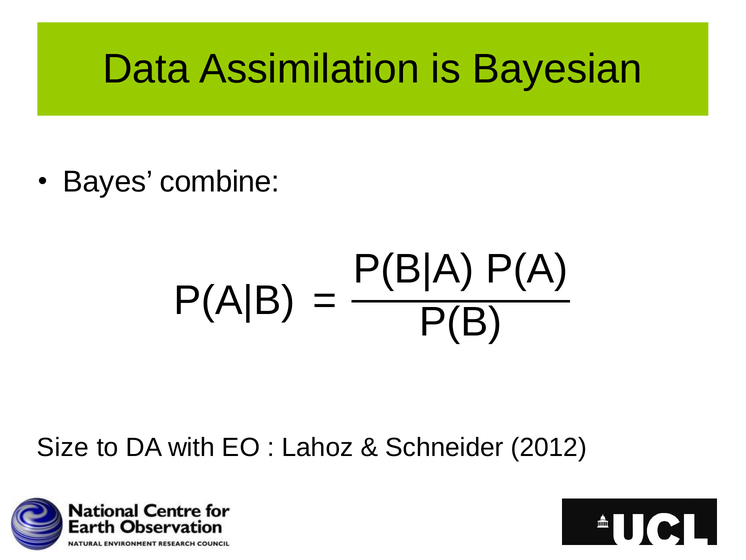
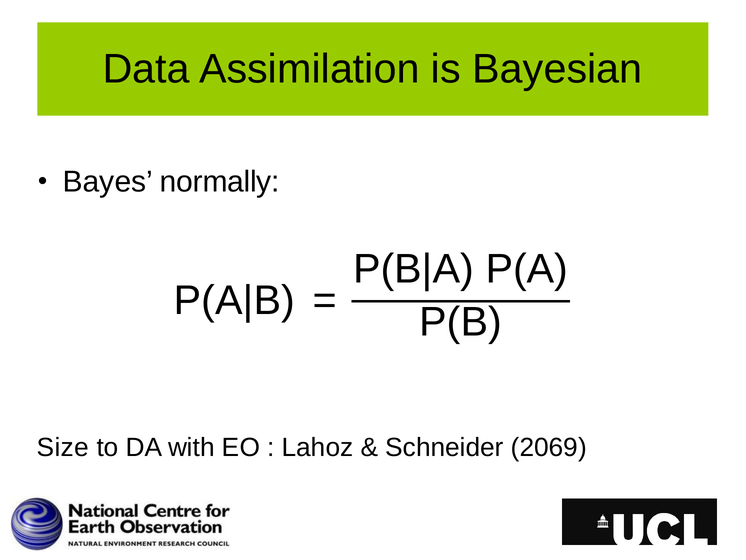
combine: combine -> normally
2012: 2012 -> 2069
